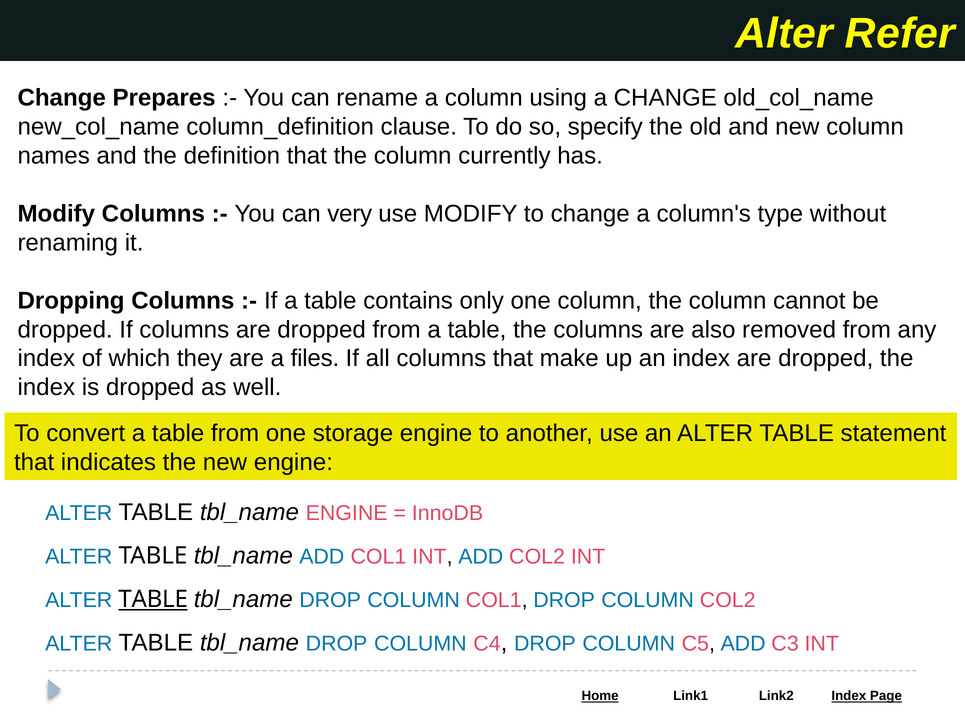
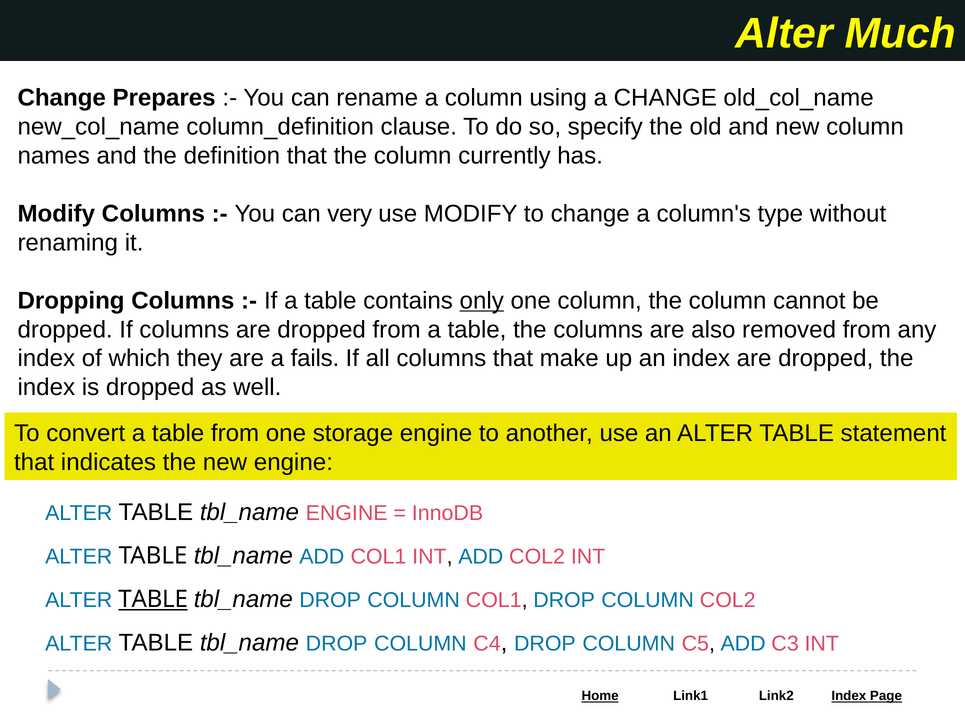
Refer: Refer -> Much
only underline: none -> present
files: files -> fails
